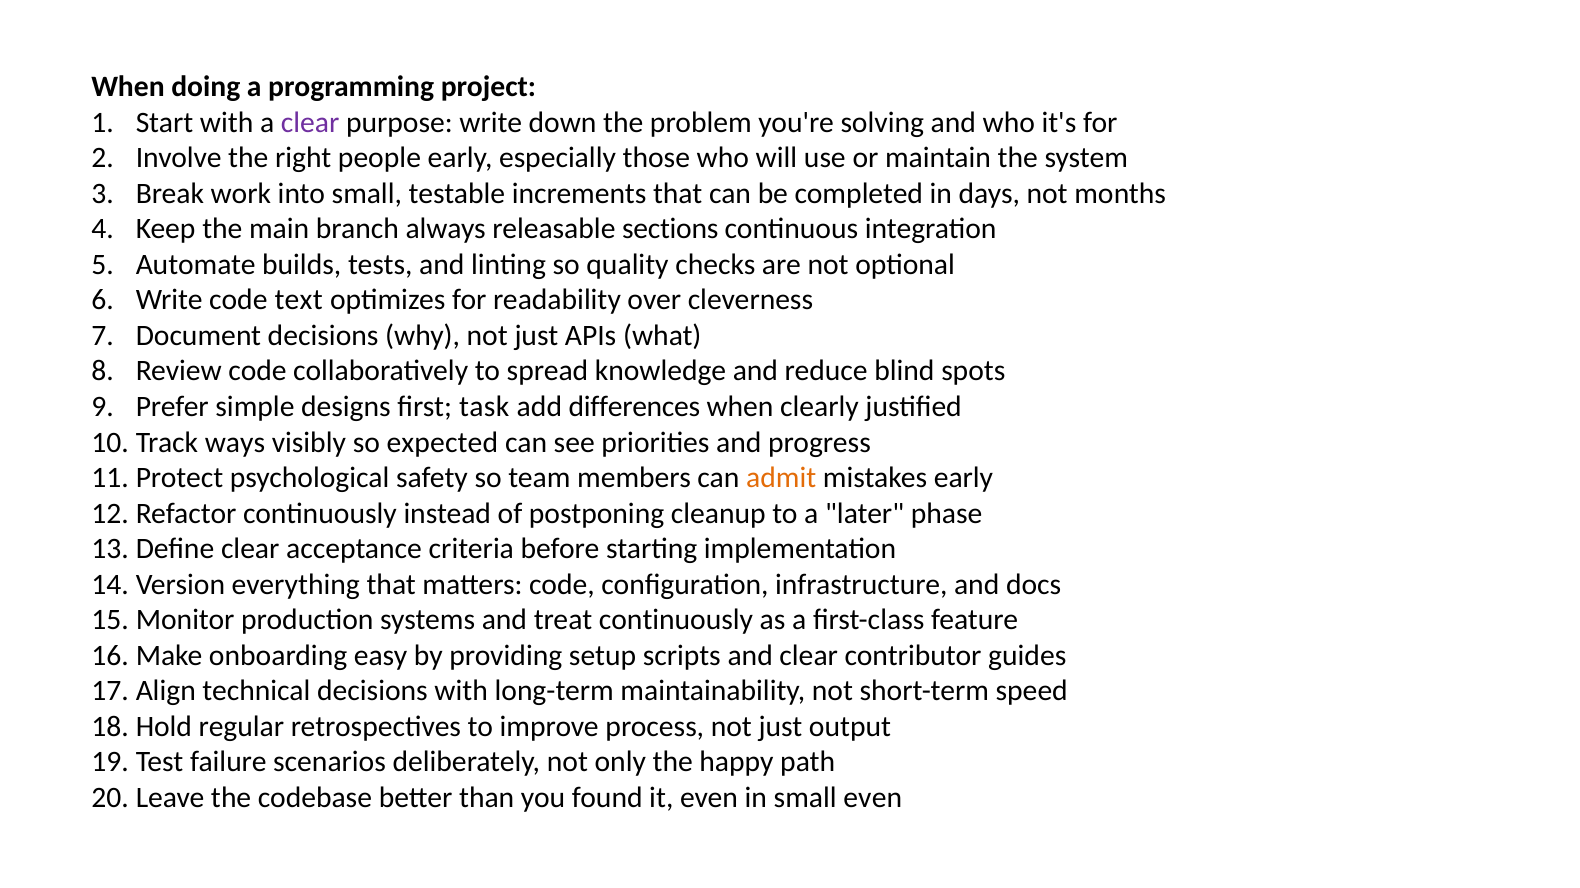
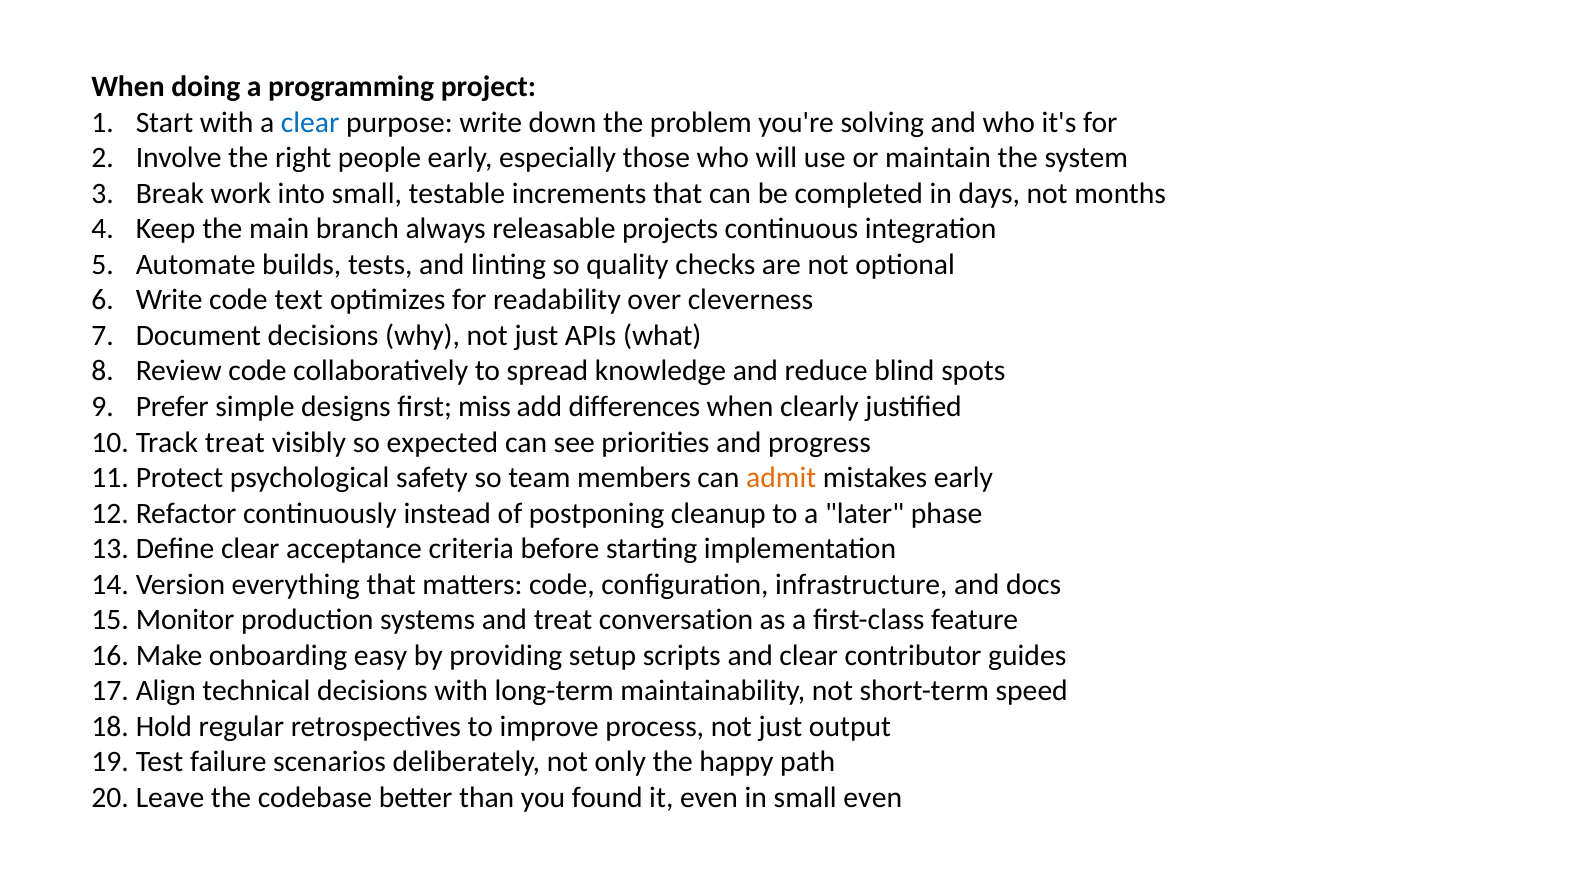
clear at (310, 123) colour: purple -> blue
sections: sections -> projects
task: task -> miss
ways at (235, 443): ways -> treat
treat continuously: continuously -> conversation
